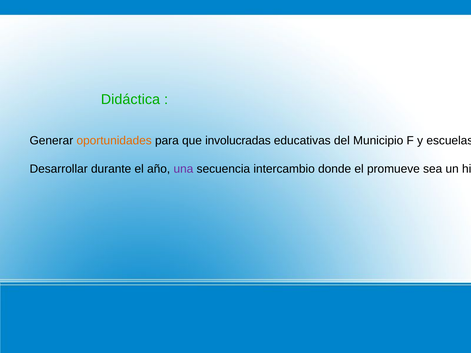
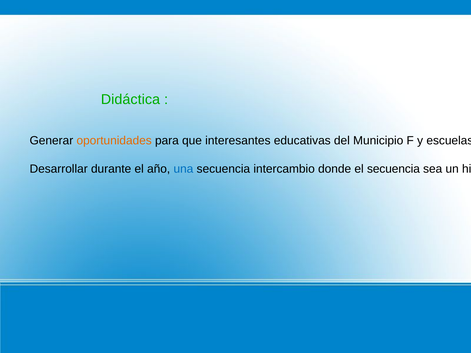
involucradas: involucradas -> interesantes
una colour: purple -> blue
el promueve: promueve -> secuencia
